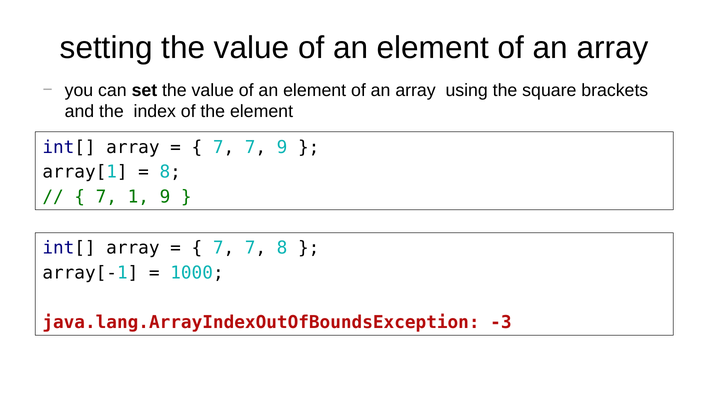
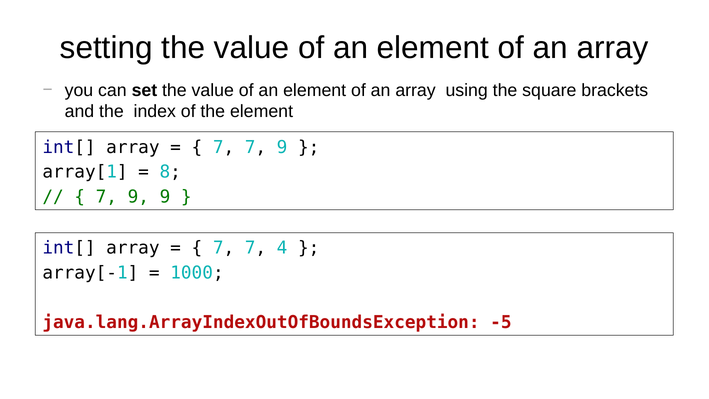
1 at (138, 197): 1 -> 9
7 8: 8 -> 4
-3: -3 -> -5
